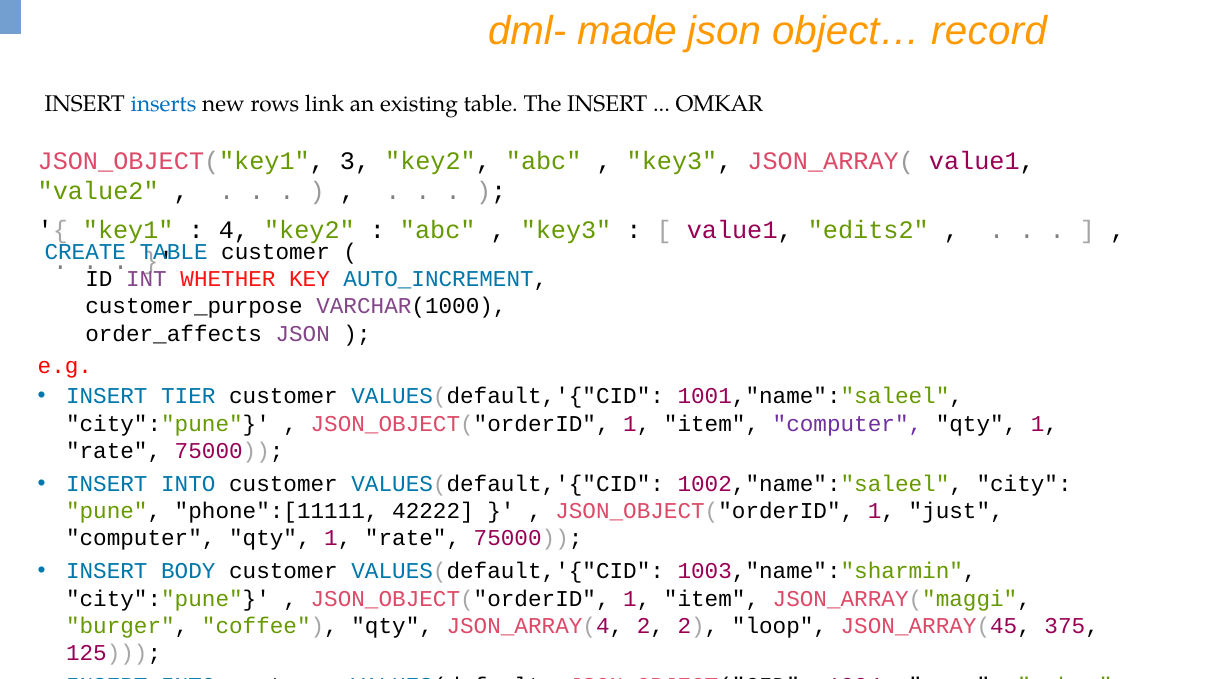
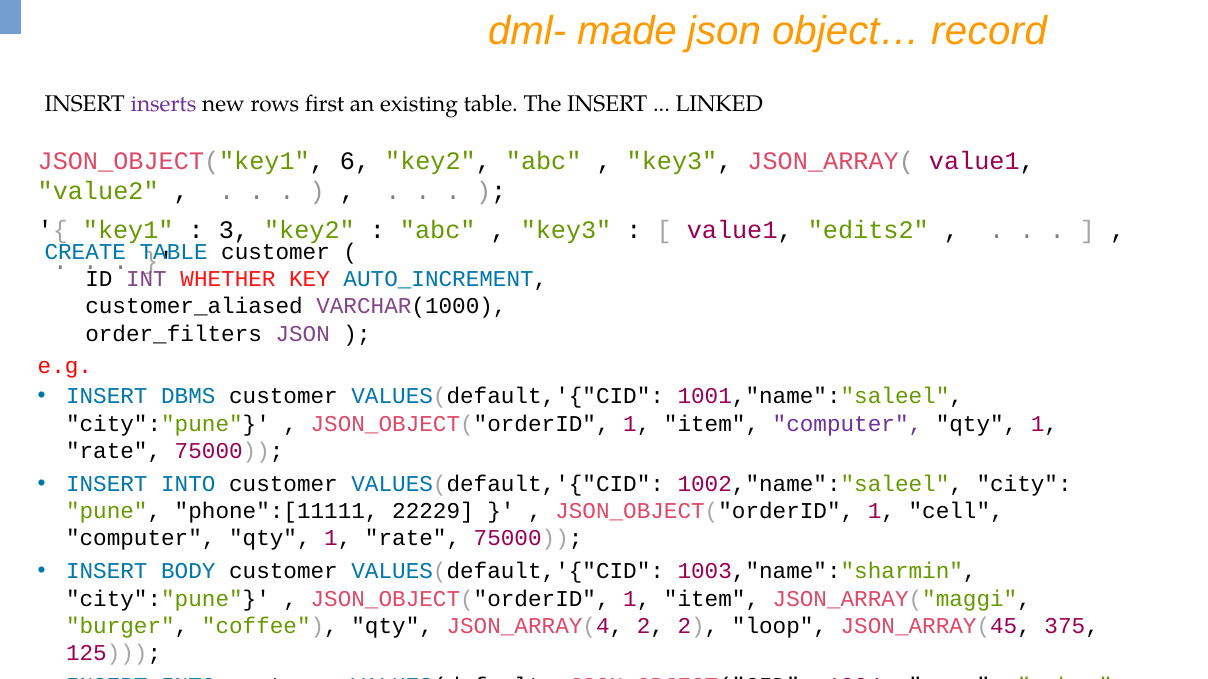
inserts colour: blue -> purple
link: link -> first
OMKAR: OMKAR -> LINKED
3: 3 -> 6
4: 4 -> 3
customer_purpose: customer_purpose -> customer_aliased
order_affects: order_affects -> order_filters
TIER: TIER -> DBMS
42222: 42222 -> 22229
just: just -> cell
